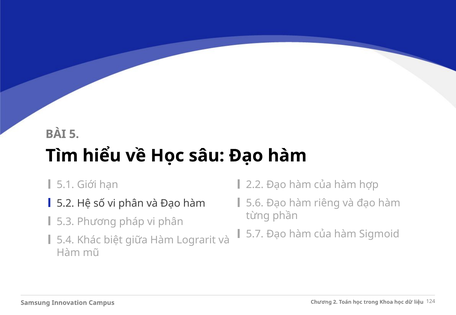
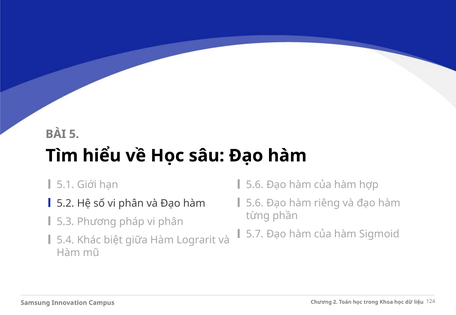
2.2 at (255, 185): 2.2 -> 5.6
